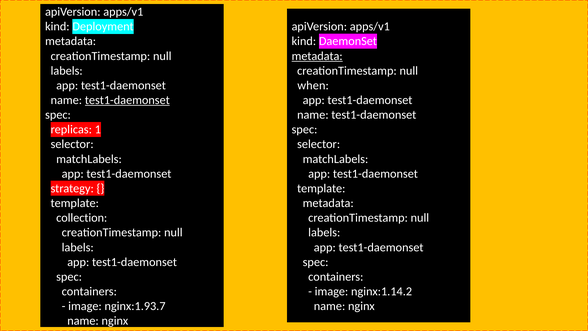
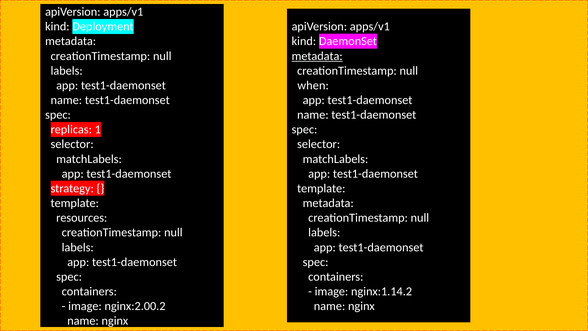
test1-daemonset at (127, 100) underline: present -> none
collection: collection -> resources
nginx:1.93.7: nginx:1.93.7 -> nginx:2.00.2
